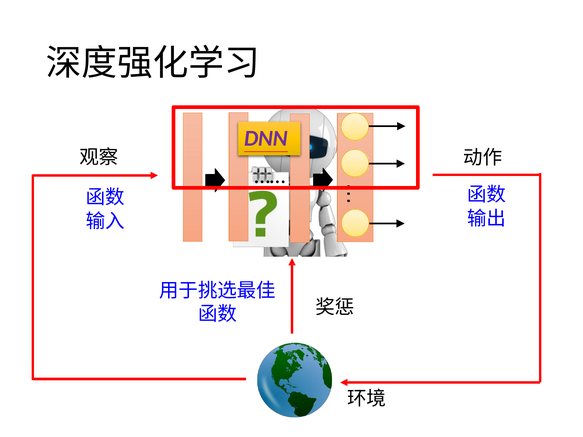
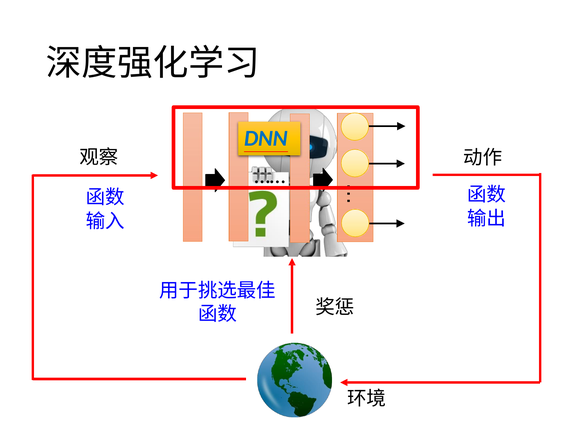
DNN colour: purple -> blue
